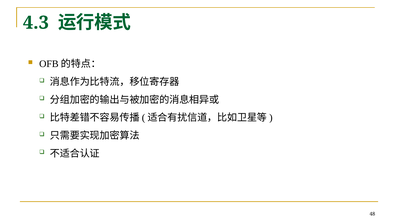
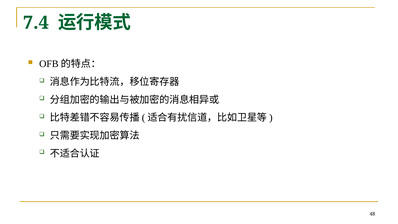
4.3: 4.3 -> 7.4
